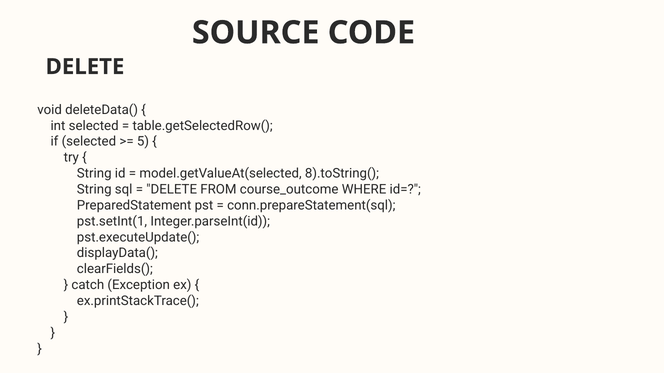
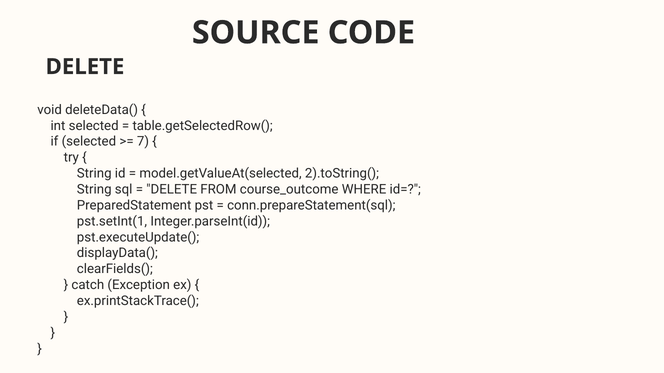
5: 5 -> 7
8).toString(: 8).toString( -> 2).toString(
